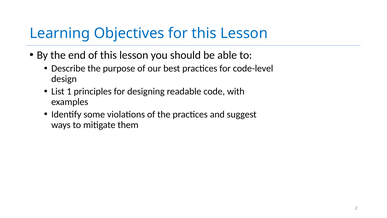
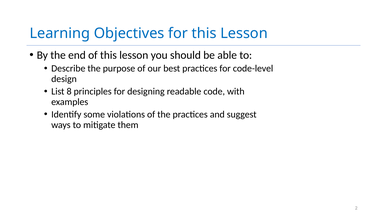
1: 1 -> 8
